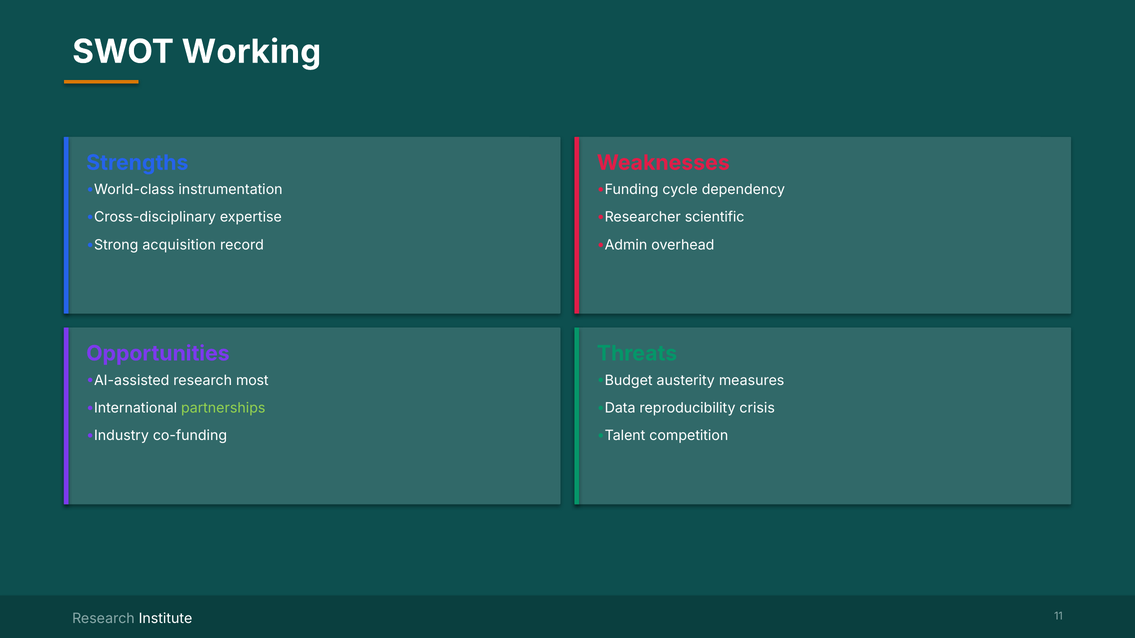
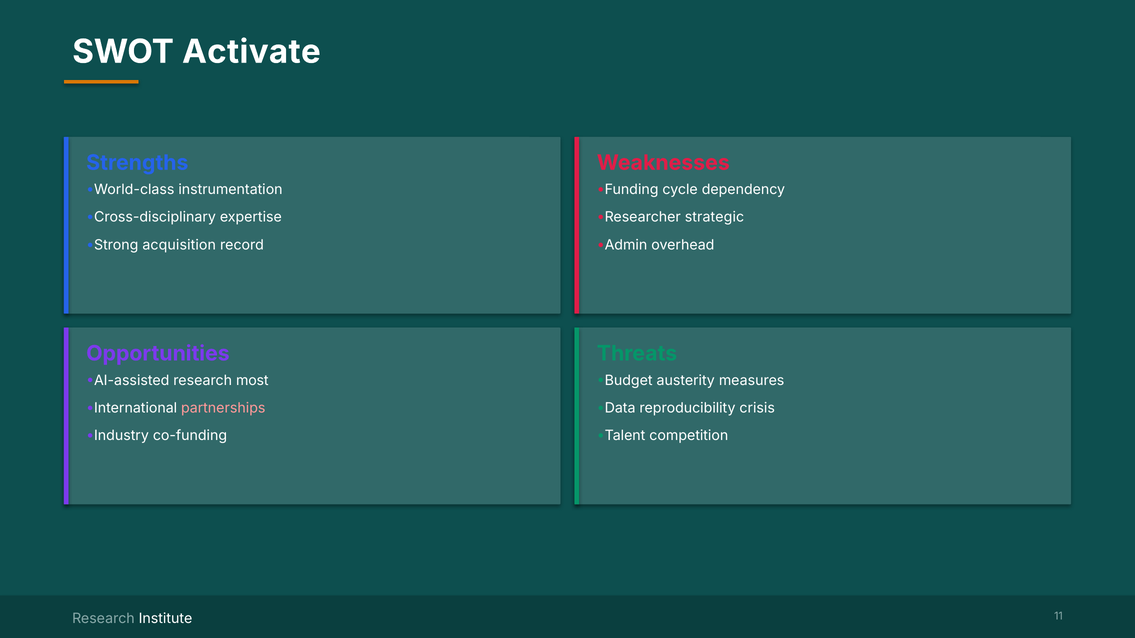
Working: Working -> Activate
scientific: scientific -> strategic
partnerships colour: light green -> pink
